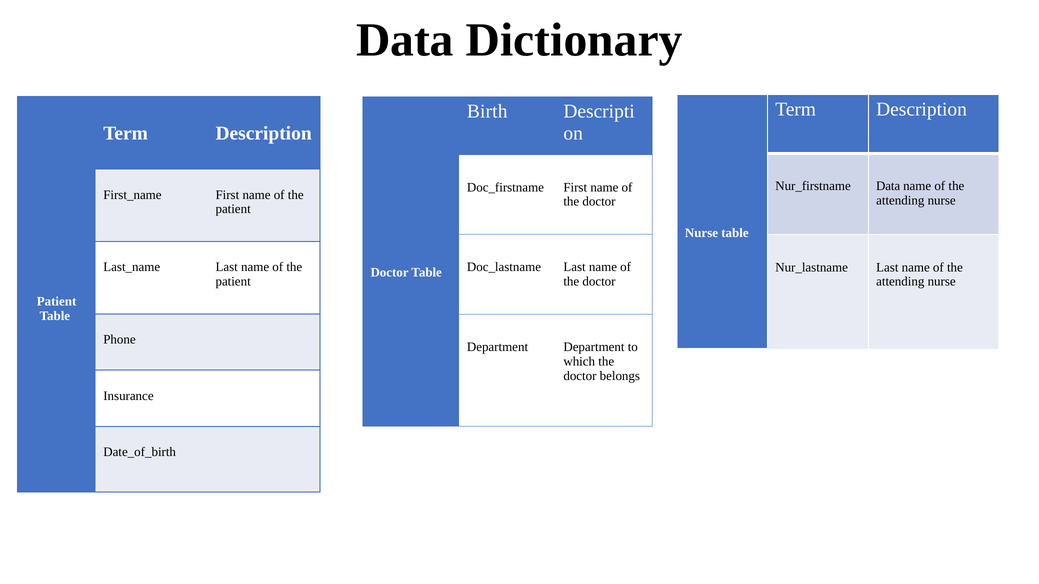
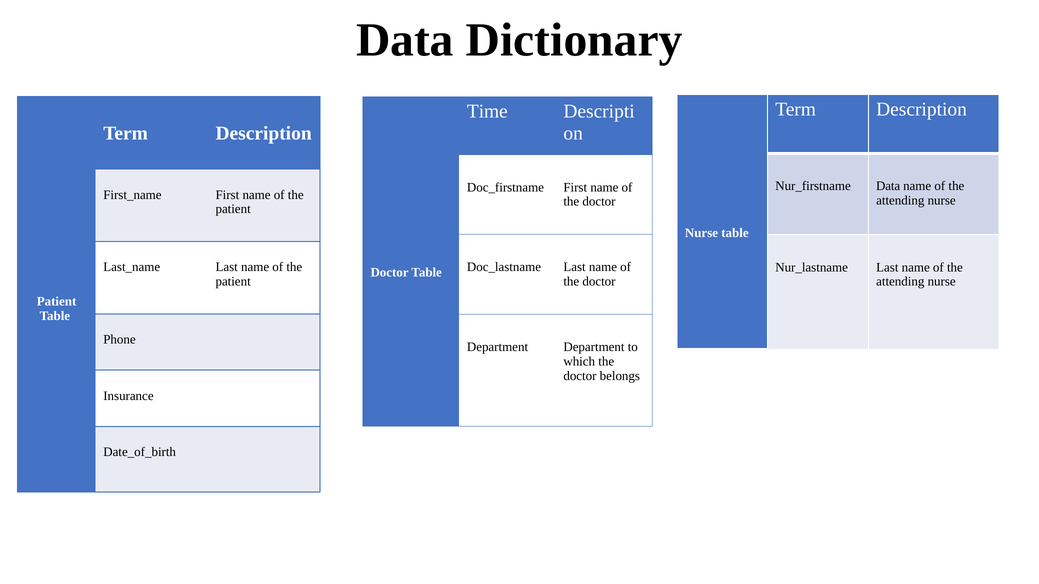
Birth: Birth -> Time
